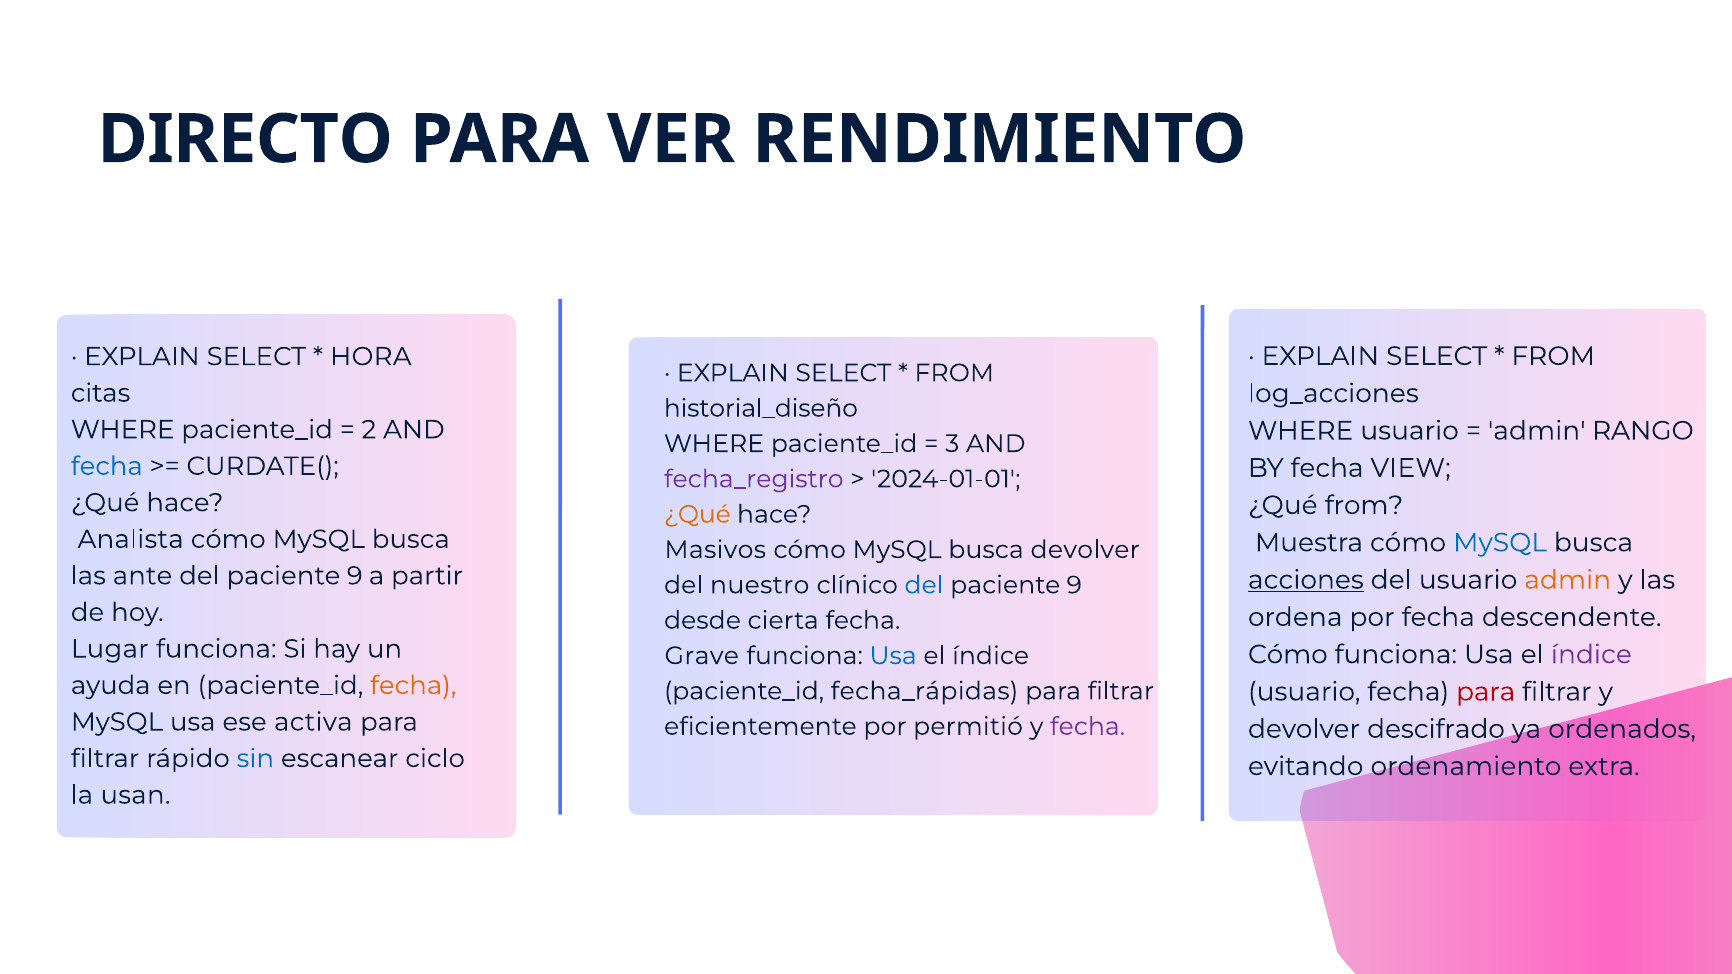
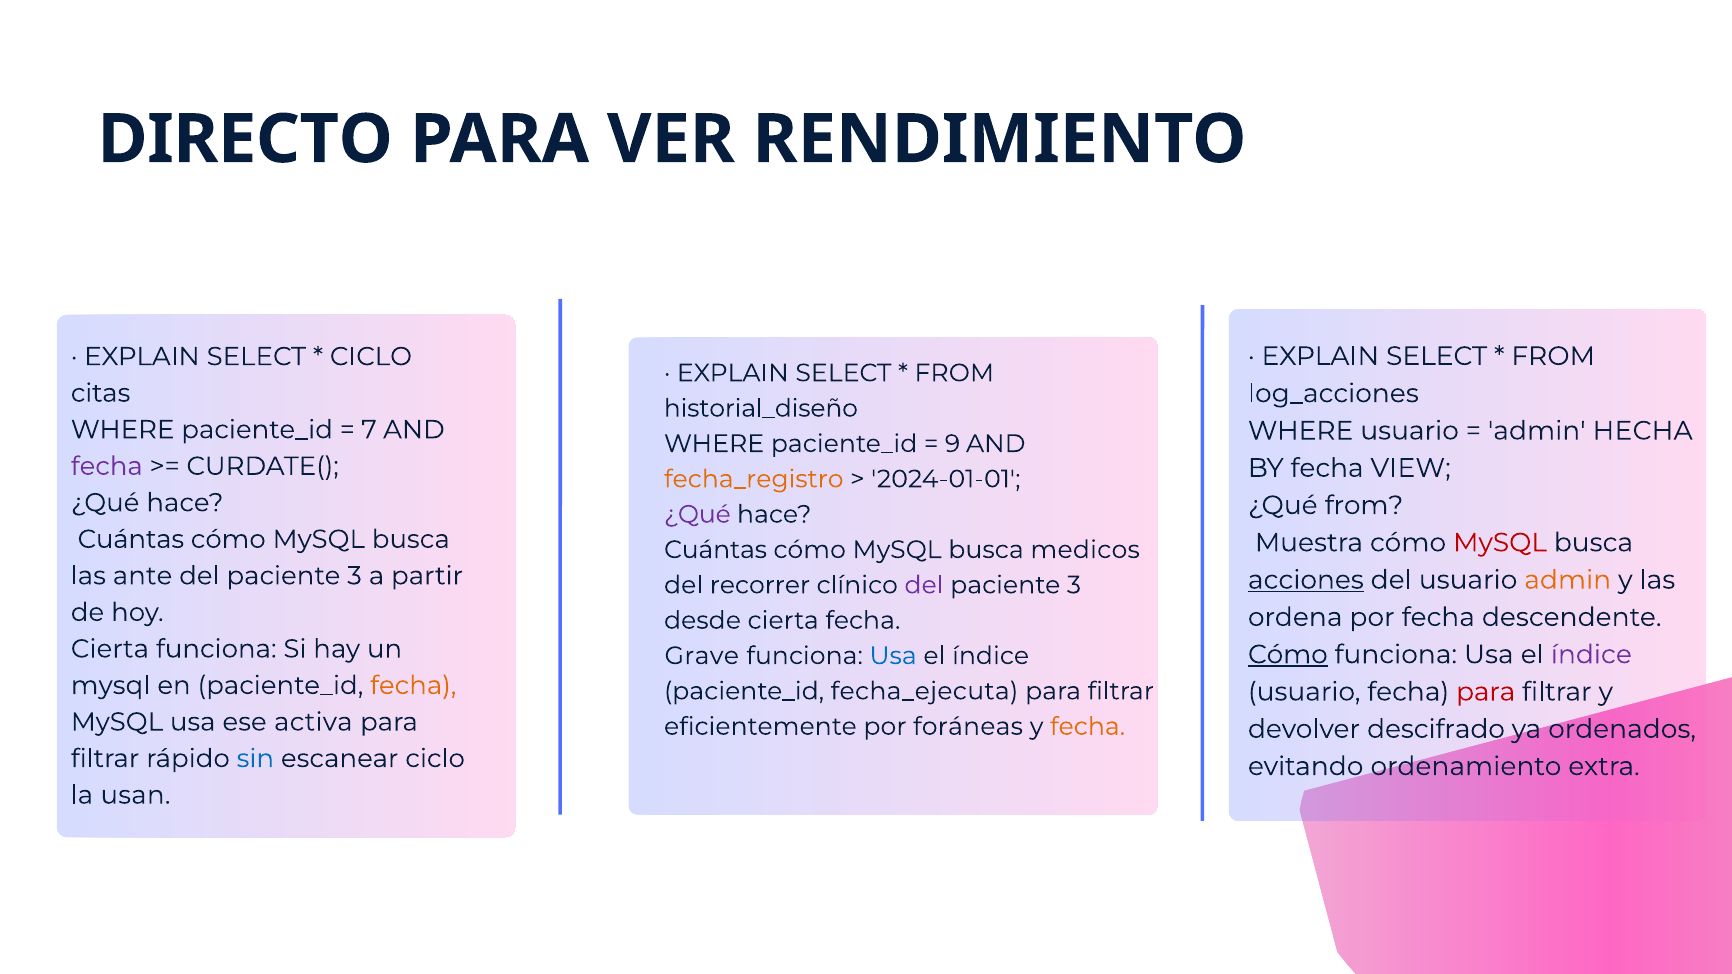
HORA at (371, 357): HORA -> CICLO
2: 2 -> 7
RANGO: RANGO -> HECHA
3: 3 -> 9
fecha at (107, 466) colour: blue -> purple
fecha_registro colour: purple -> orange
¿Qué at (697, 515) colour: orange -> purple
Analista at (131, 539): Analista -> Cuántas
MySQL at (1500, 543) colour: blue -> red
Masivos at (715, 550): Masivos -> Cuántas
busca devolver: devolver -> medicos
9 at (355, 576): 9 -> 3
nuestro: nuestro -> recorrer
del at (924, 585) colour: blue -> purple
9 at (1074, 585): 9 -> 3
Lugar at (110, 649): Lugar -> Cierta
Cómo at (1288, 655) underline: none -> present
ayuda at (111, 686): ayuda -> mysql
fecha_rápidas: fecha_rápidas -> fecha_ejecuta
permitió: permitió -> foráneas
fecha at (1088, 727) colour: purple -> orange
